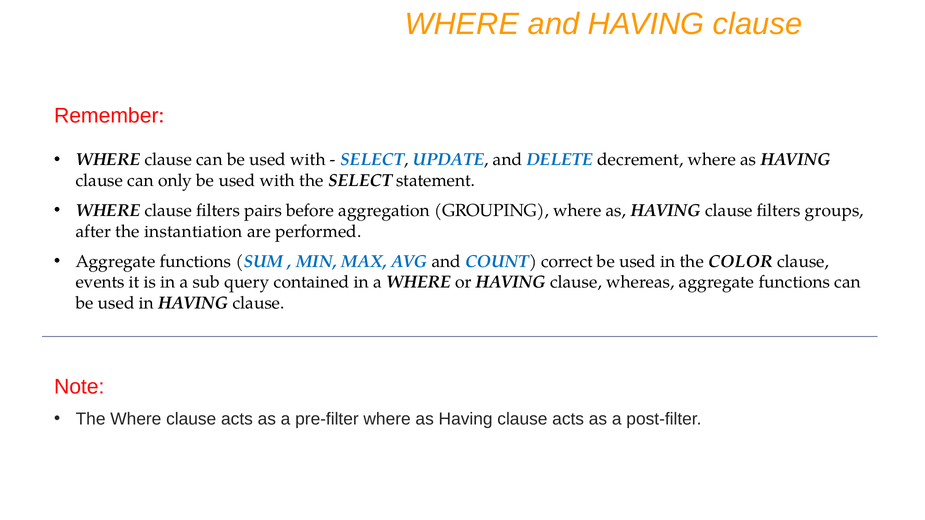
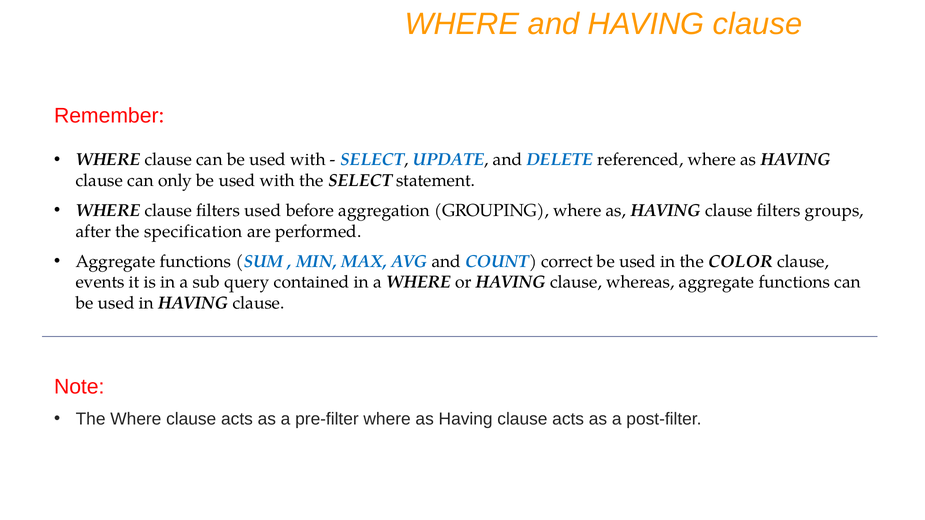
decrement: decrement -> referenced
filters pairs: pairs -> used
instantiation: instantiation -> specification
